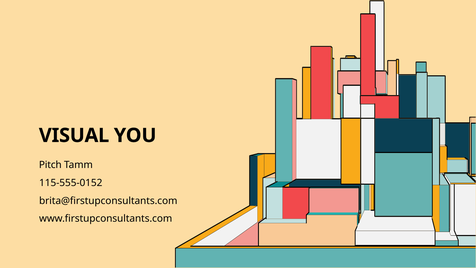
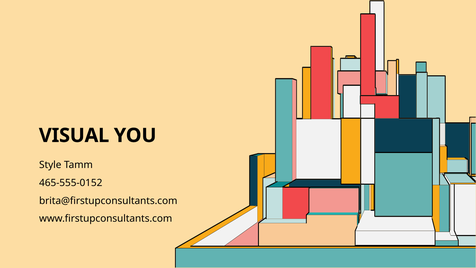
Pitch: Pitch -> Style
115-555-0152: 115-555-0152 -> 465-555-0152
